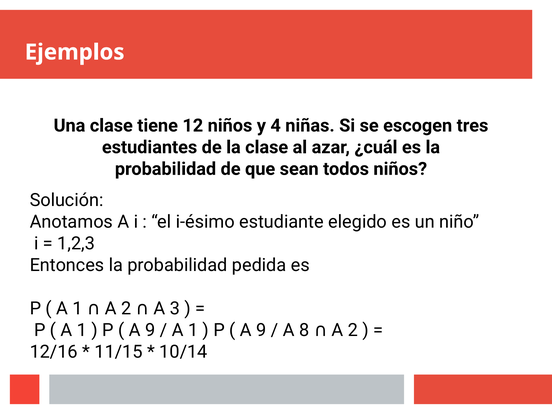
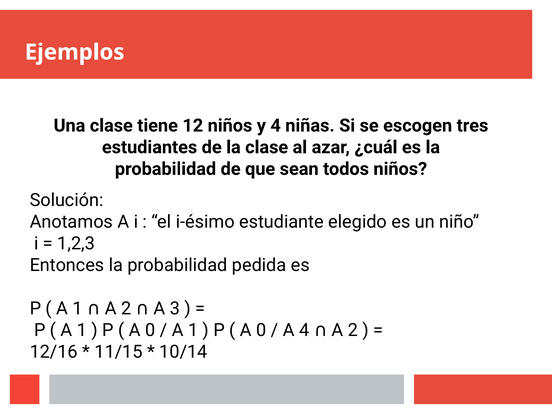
9 at (150, 330): 9 -> 0
9 at (261, 330): 9 -> 0
A 8: 8 -> 4
